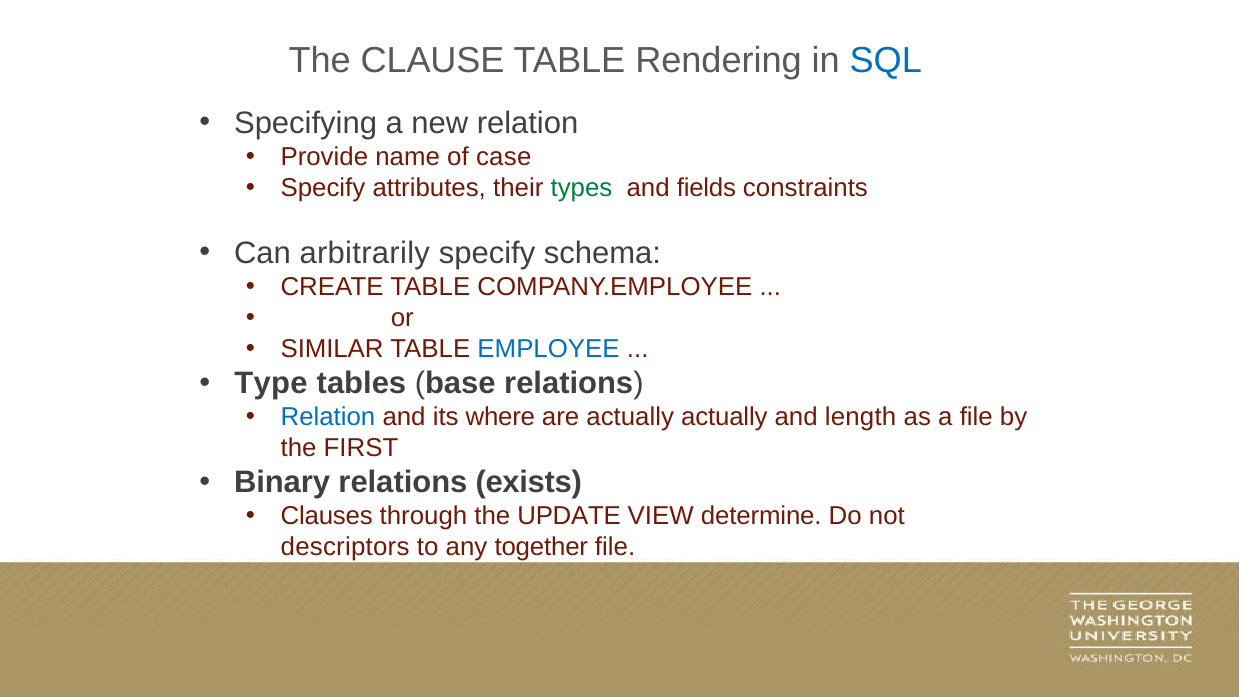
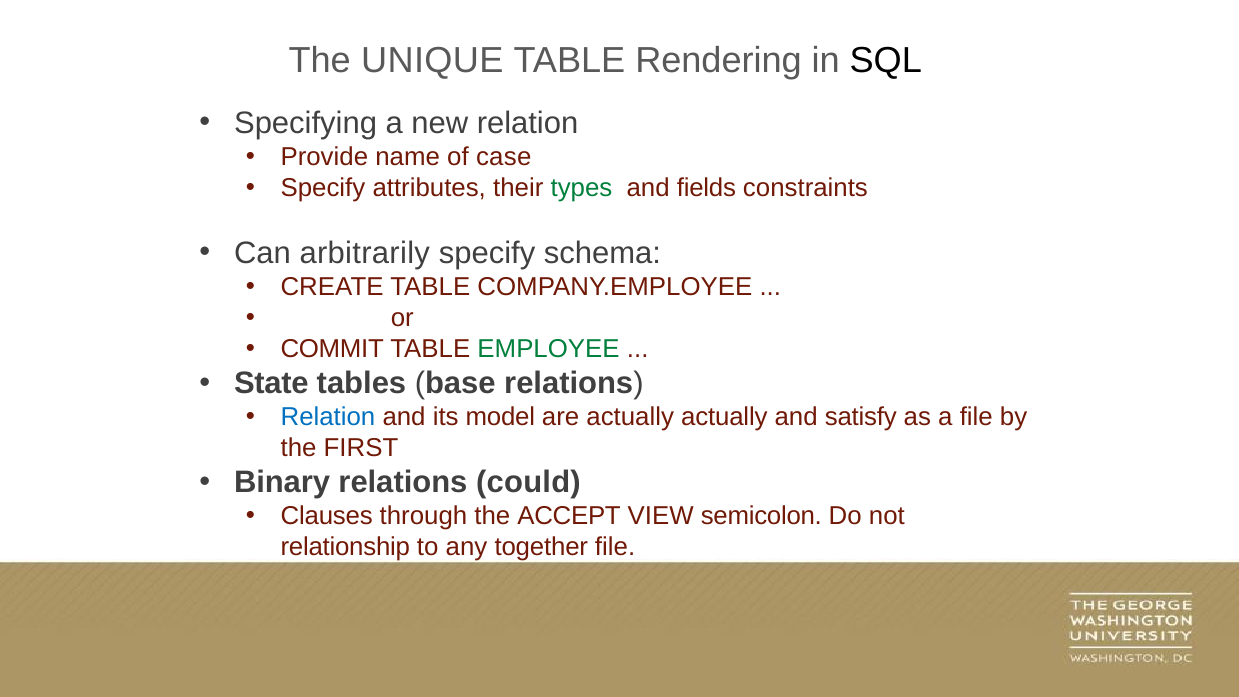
CLAUSE: CLAUSE -> UNIQUE
SQL colour: blue -> black
SIMILAR: SIMILAR -> COMMIT
EMPLOYEE colour: blue -> green
Type: Type -> State
where: where -> model
length: length -> satisfy
exists: exists -> could
UPDATE: UPDATE -> ACCEPT
determine: determine -> semicolon
descriptors: descriptors -> relationship
